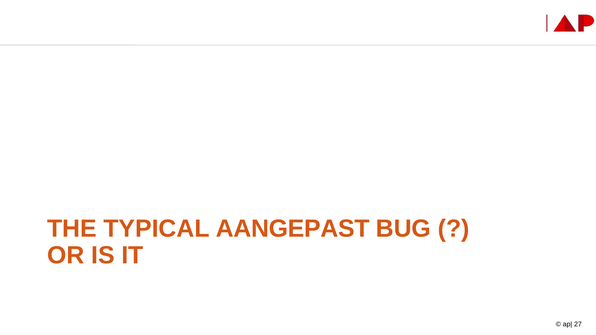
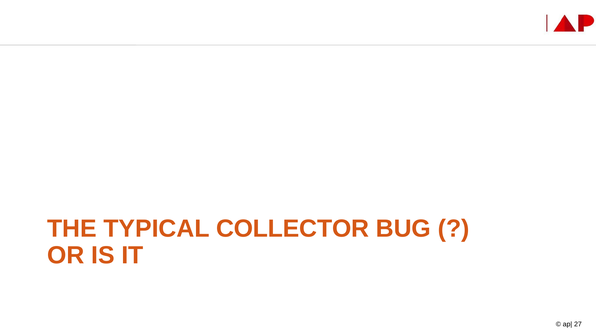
AANGEPAST: AANGEPAST -> COLLECTOR
